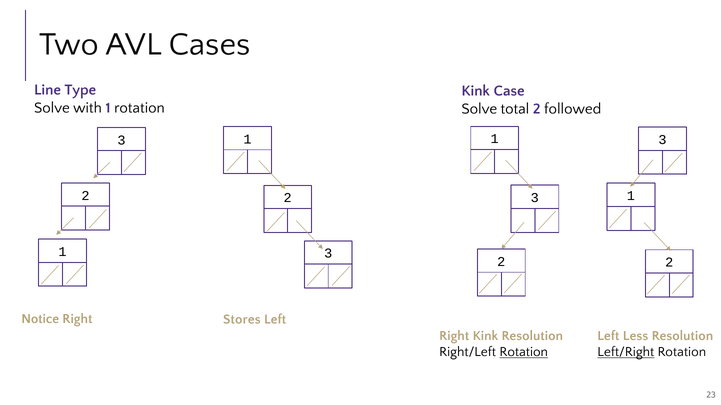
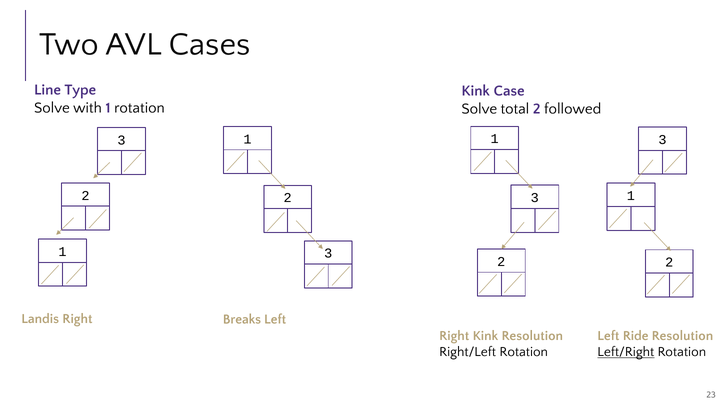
Notice: Notice -> Landis
Stores: Stores -> Breaks
Less: Less -> Ride
Rotation at (524, 352) underline: present -> none
